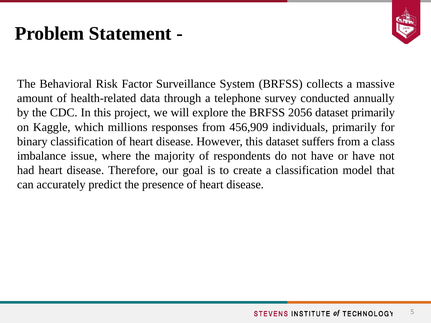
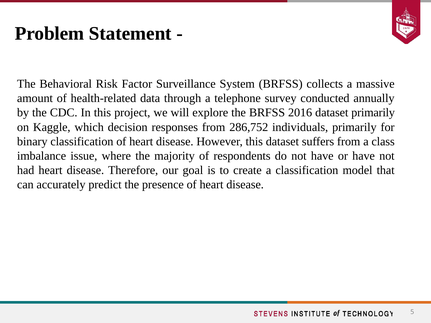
2056: 2056 -> 2016
millions: millions -> decision
456,909: 456,909 -> 286,752
